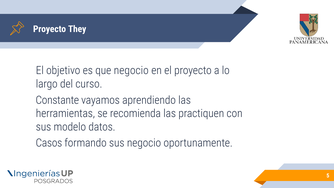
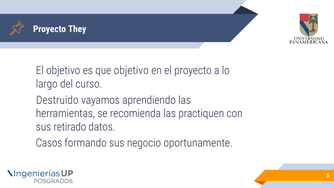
que negocio: negocio -> objetivo
Constante: Constante -> Destruido
modelo: modelo -> retirado
